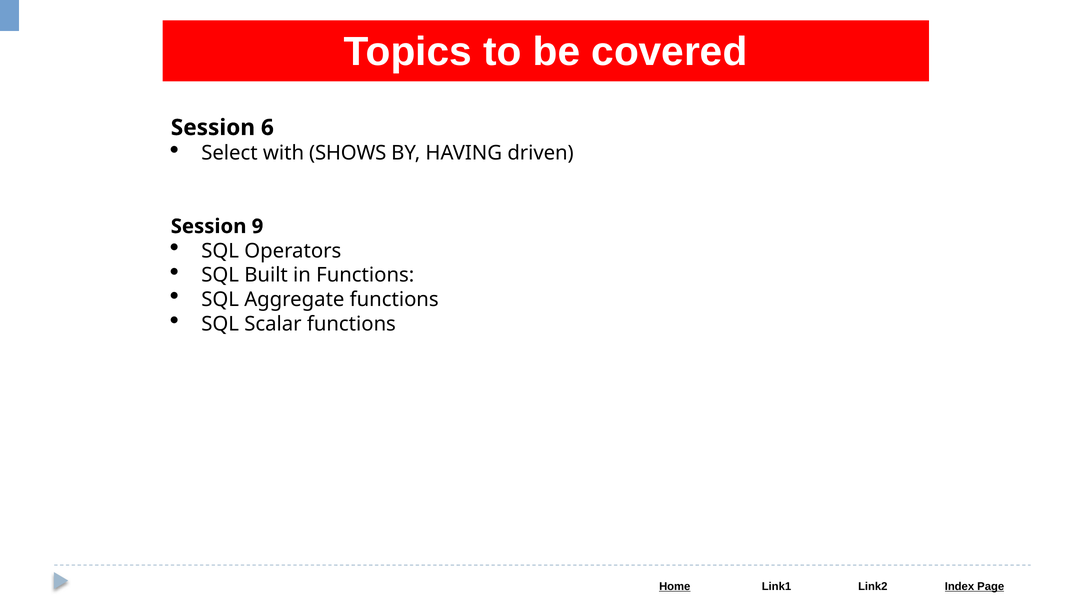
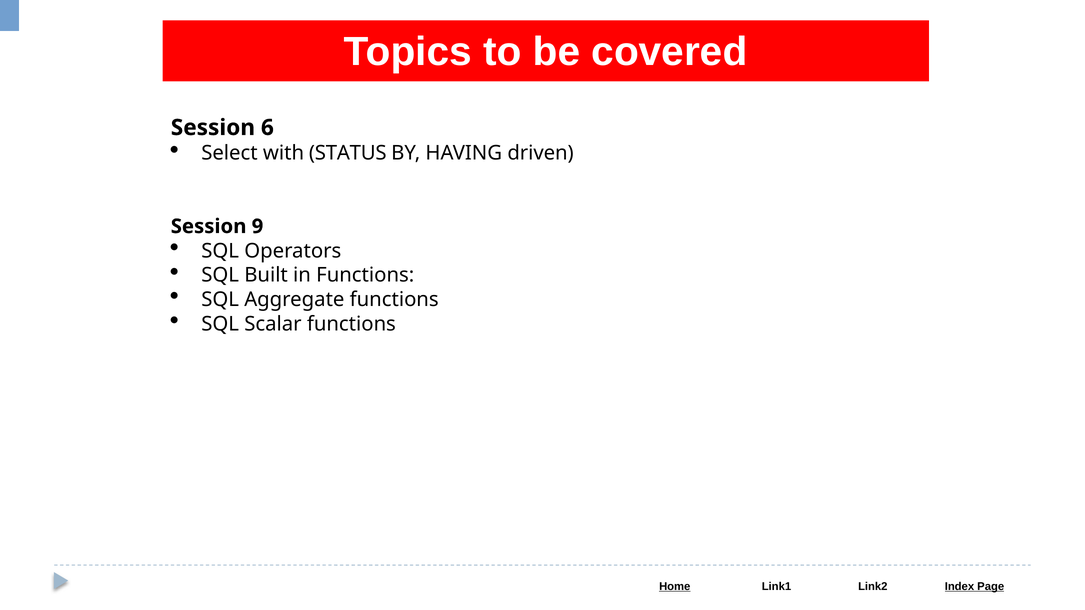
SHOWS: SHOWS -> STATUS
